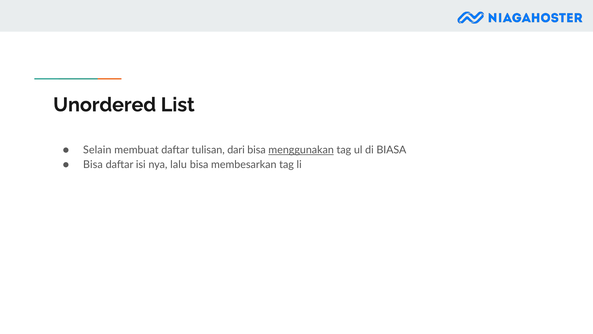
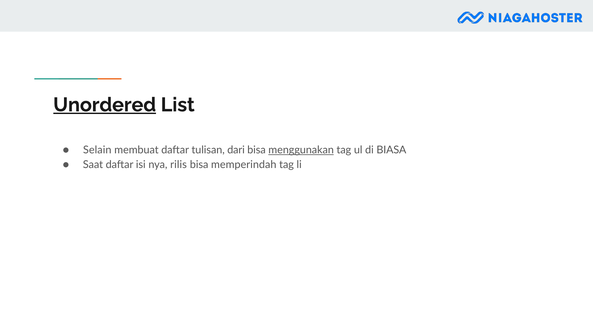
Unordered underline: none -> present
Bisa at (93, 165): Bisa -> Saat
lalu: lalu -> rilis
membesarkan: membesarkan -> memperindah
